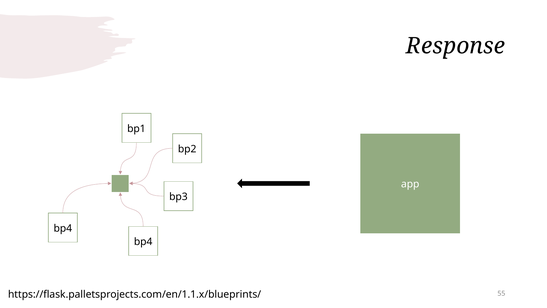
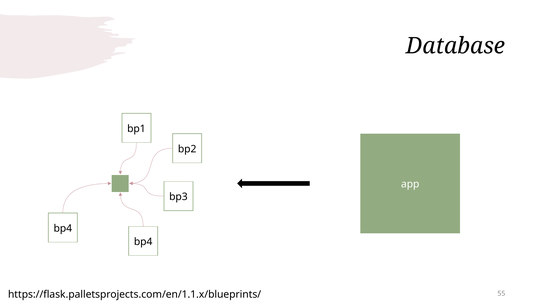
Response: Response -> Database
